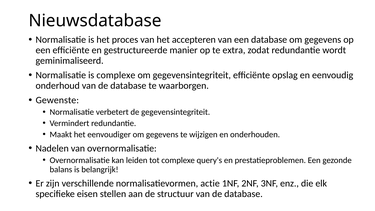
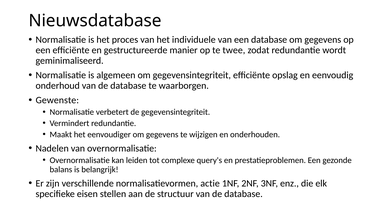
accepteren: accepteren -> individuele
extra: extra -> twee
is complexe: complexe -> algemeen
